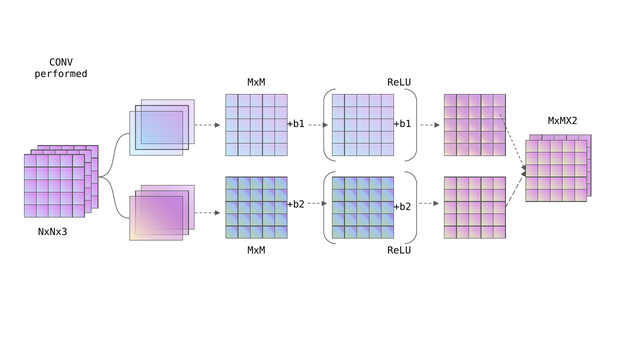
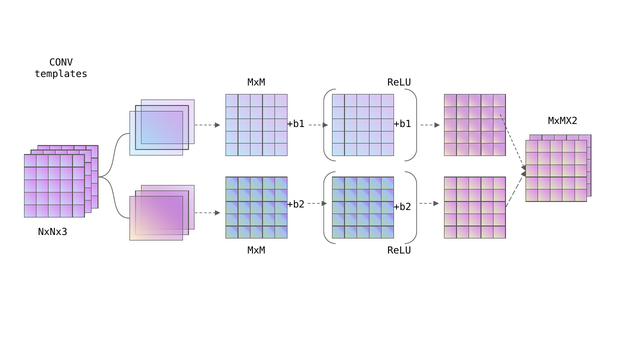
performed: performed -> templates
